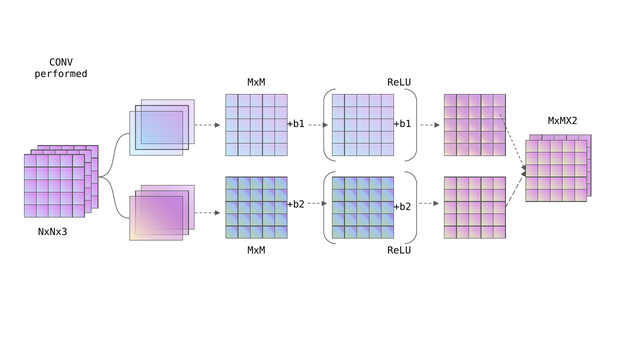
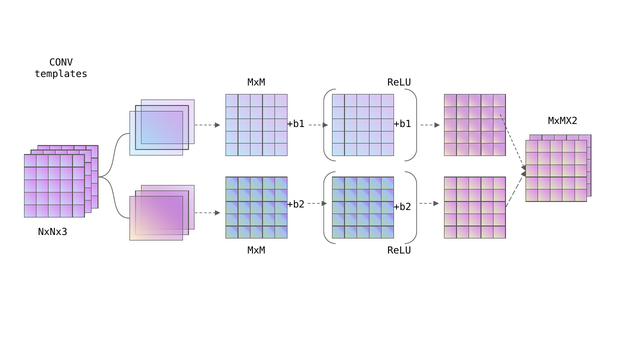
performed: performed -> templates
